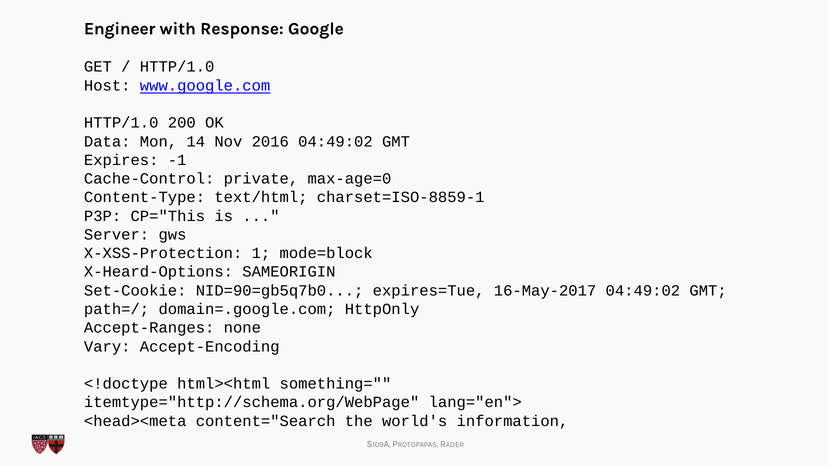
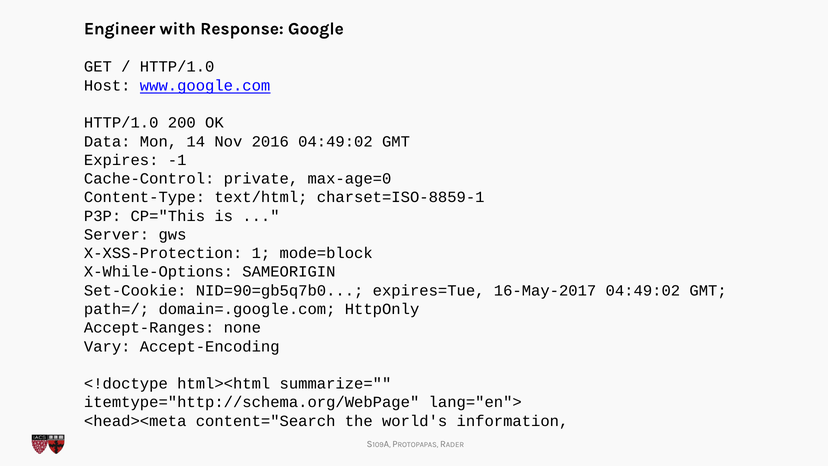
X-Heard-Options: X-Heard-Options -> X-While-Options
something=: something= -> summarize=
